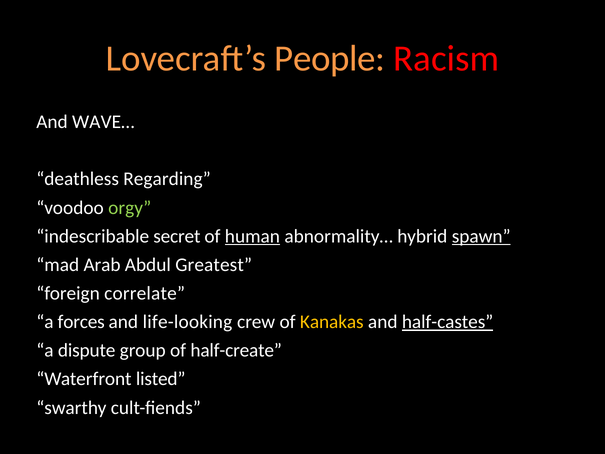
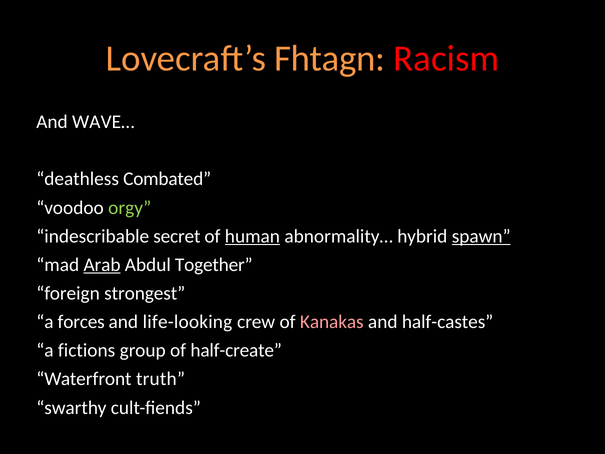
People: People -> Fhtagn
Regarding: Regarding -> Combated
Arab underline: none -> present
Greatest: Greatest -> Together
correlate: correlate -> strongest
Kanakas colour: yellow -> pink
half-castes underline: present -> none
dispute: dispute -> fictions
listed: listed -> truth
